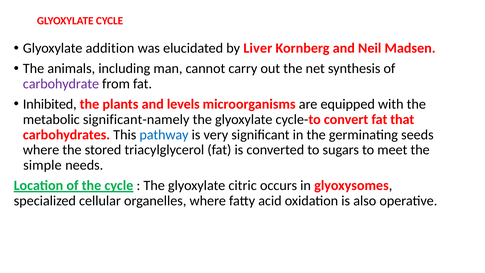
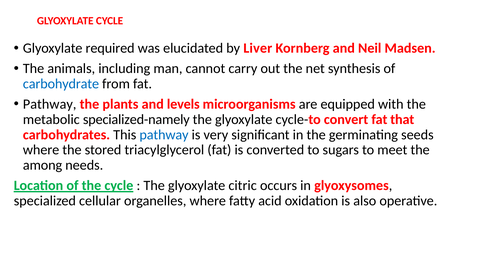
addition: addition -> required
carbohydrate colour: purple -> blue
Inhibited at (50, 104): Inhibited -> Pathway
significant-namely: significant-namely -> specialized-namely
simple: simple -> among
